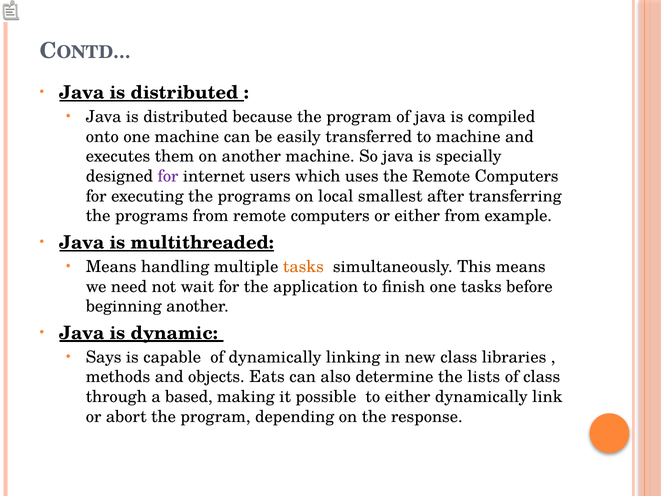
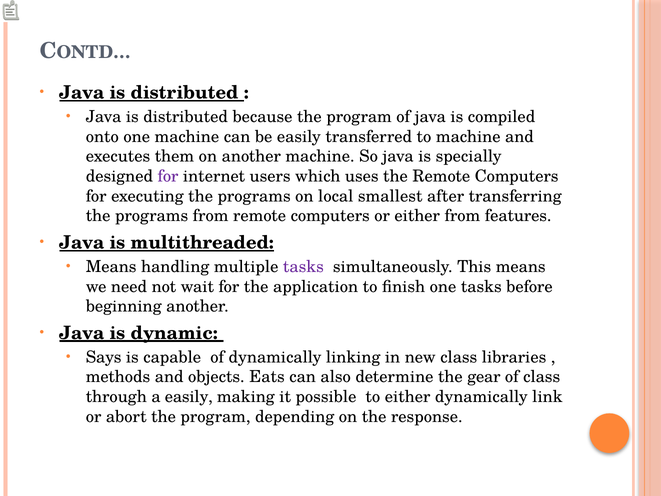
example: example -> features
tasks at (303, 267) colour: orange -> purple
lists: lists -> gear
a based: based -> easily
